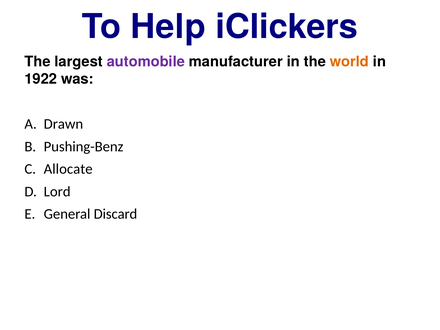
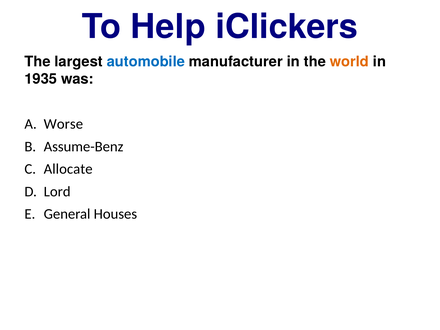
automobile colour: purple -> blue
1922: 1922 -> 1935
Drawn: Drawn -> Worse
Pushing-Benz: Pushing-Benz -> Assume-Benz
Discard: Discard -> Houses
